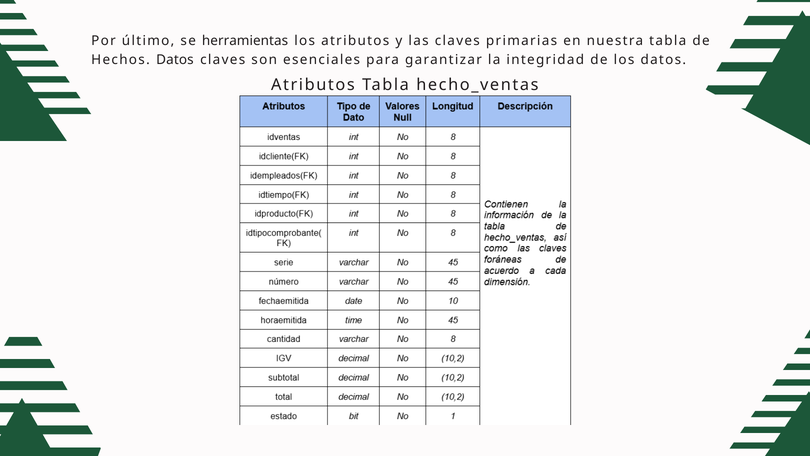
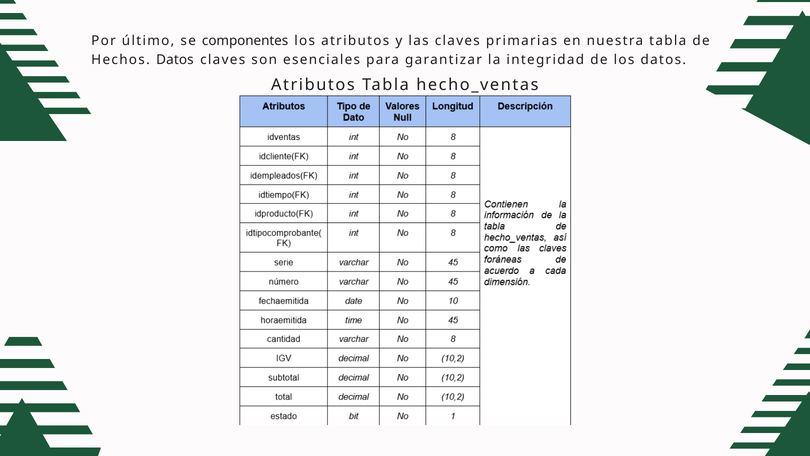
herramientas: herramientas -> componentes
